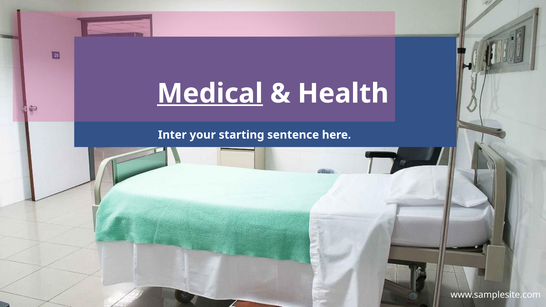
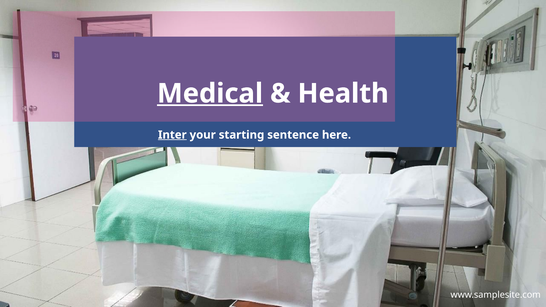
Inter underline: none -> present
